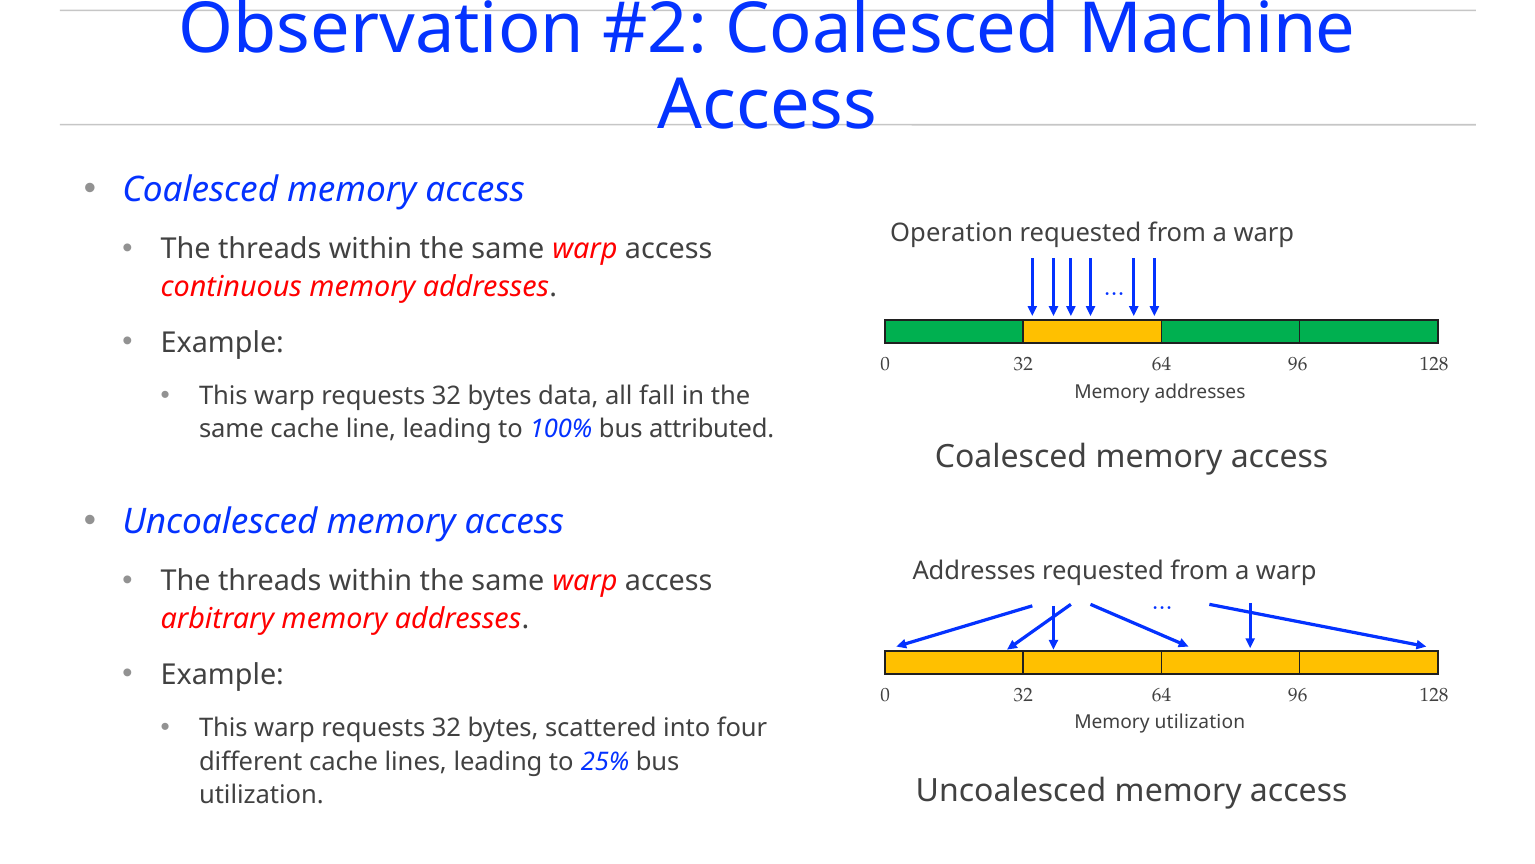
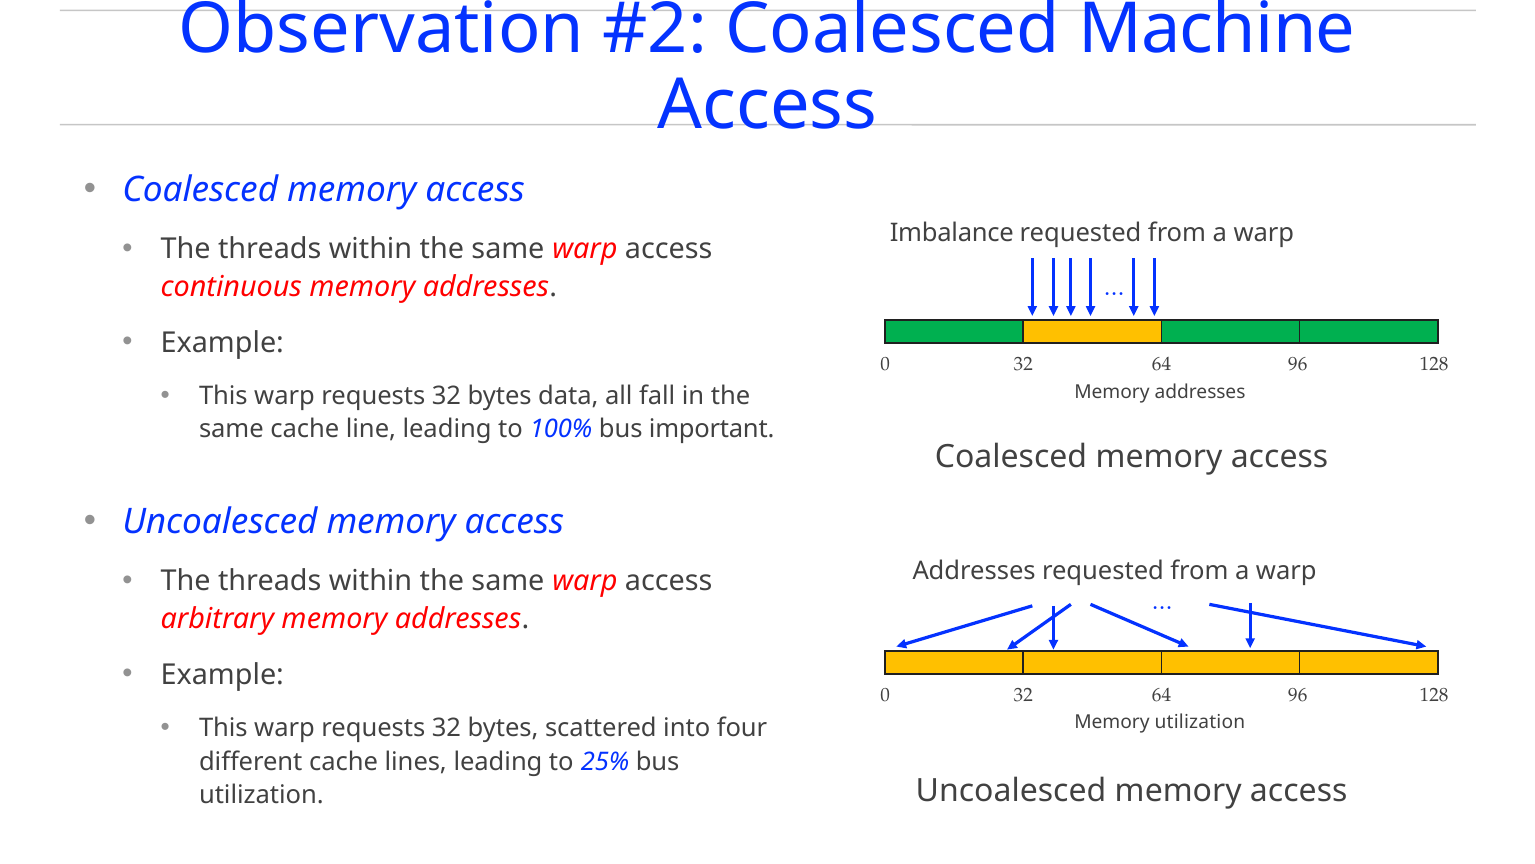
Operation: Operation -> Imbalance
attributed: attributed -> important
